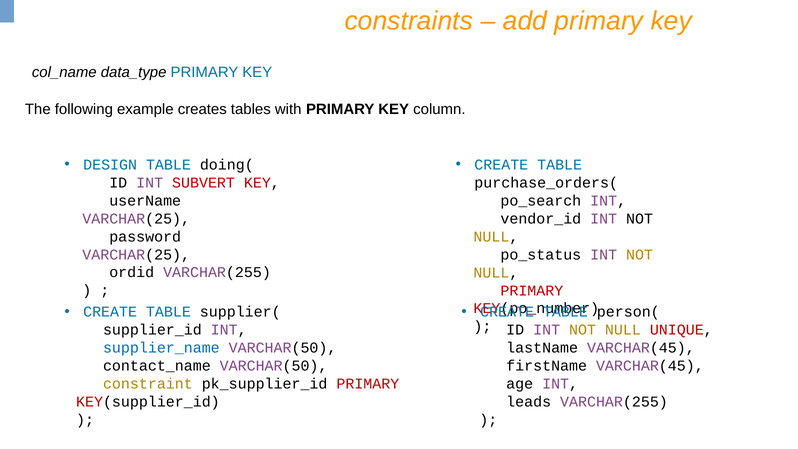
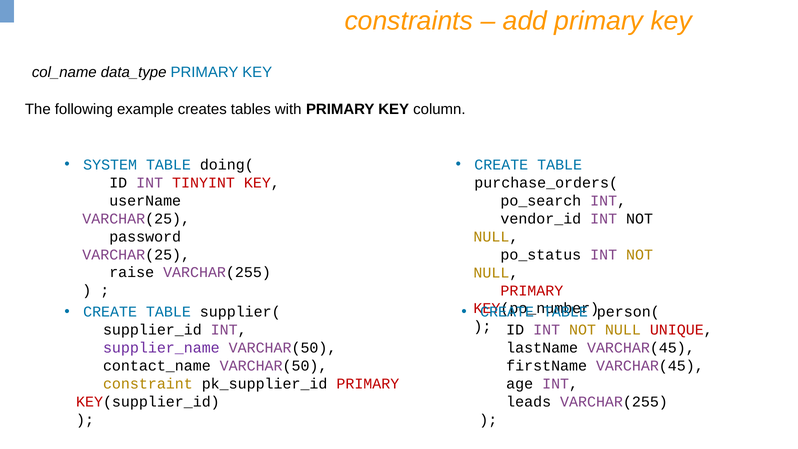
DESIGN: DESIGN -> SYSTEM
SUBVERT: SUBVERT -> TINYINT
ordid: ordid -> raise
supplier_name colour: blue -> purple
